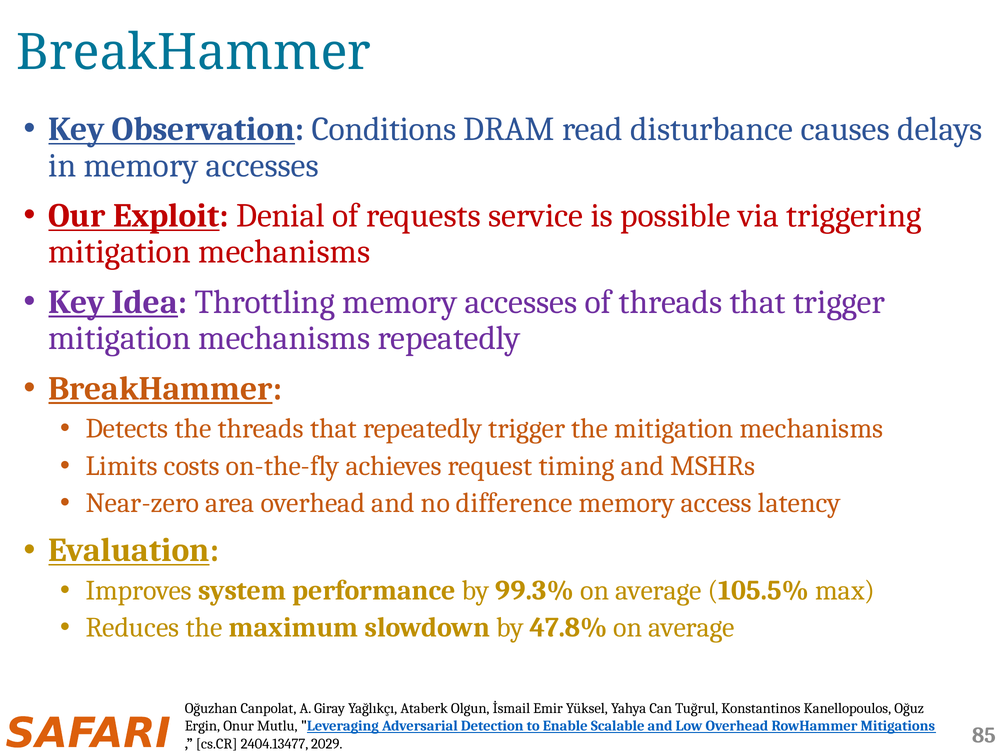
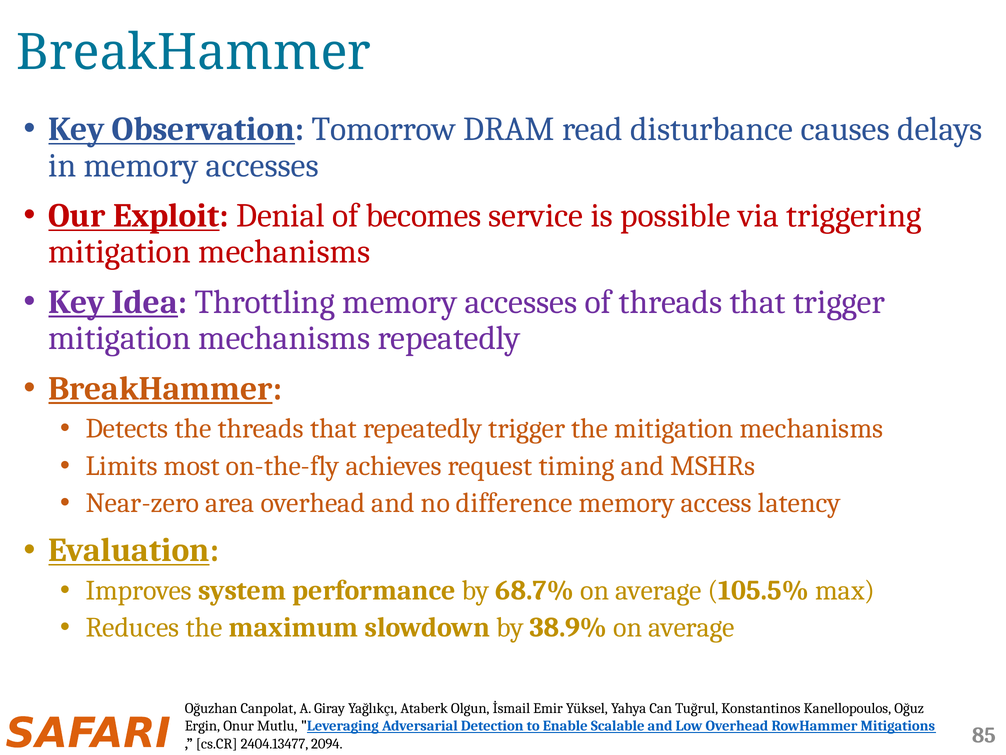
Conditions: Conditions -> Tomorrow
requests: requests -> becomes
costs: costs -> most
99.3%: 99.3% -> 68.7%
47.8%: 47.8% -> 38.9%
2029: 2029 -> 2094
